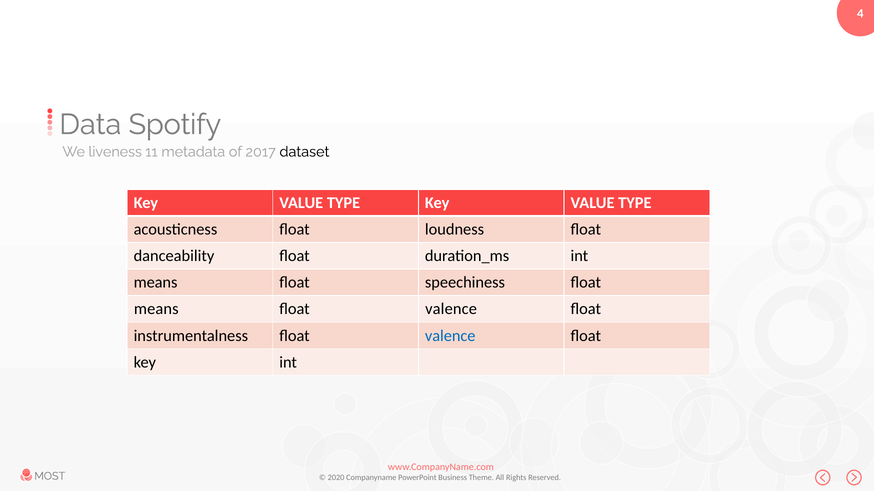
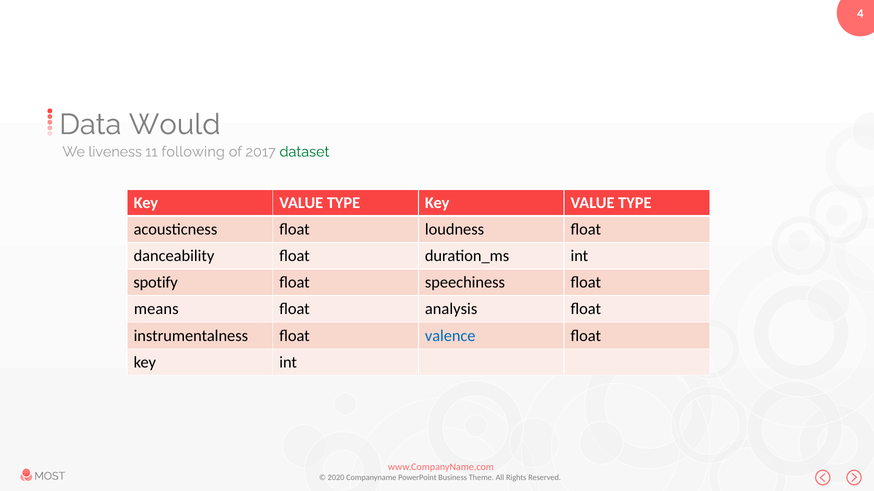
Spotify: Spotify -> Would
metadata: metadata -> following
dataset colour: black -> green
means at (156, 283): means -> spotify
valence at (451, 309): valence -> analysis
